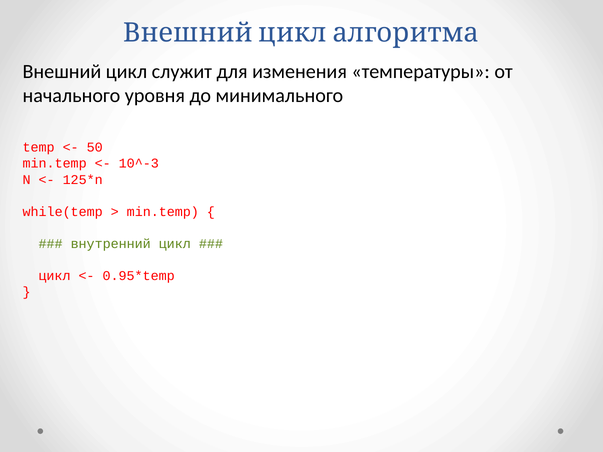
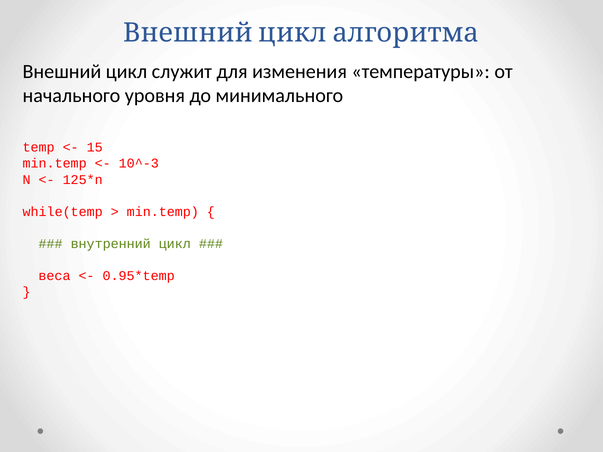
50: 50 -> 15
цикл at (55, 276): цикл -> веса
